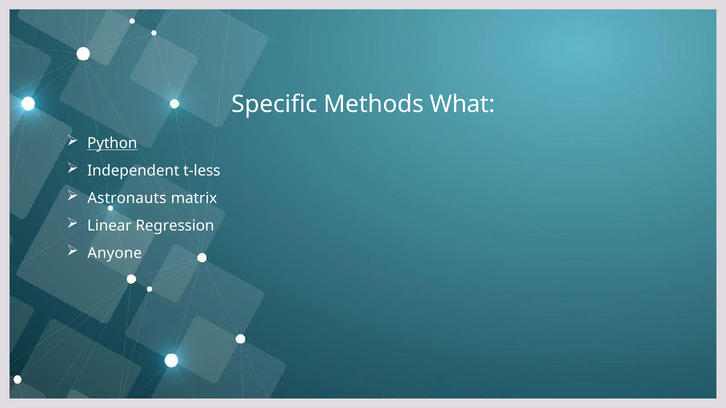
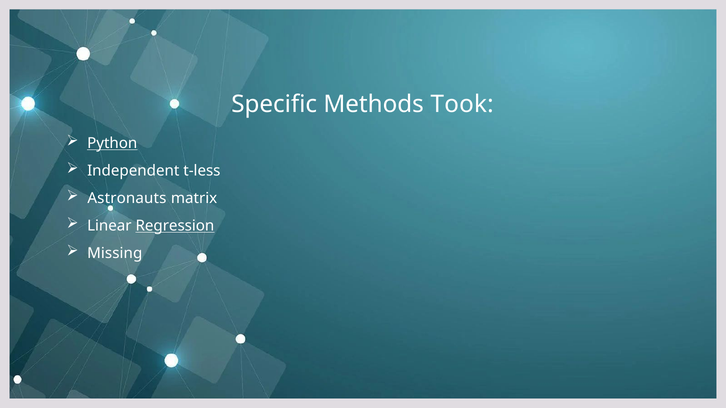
What: What -> Took
Regression underline: none -> present
Anyone: Anyone -> Missing
